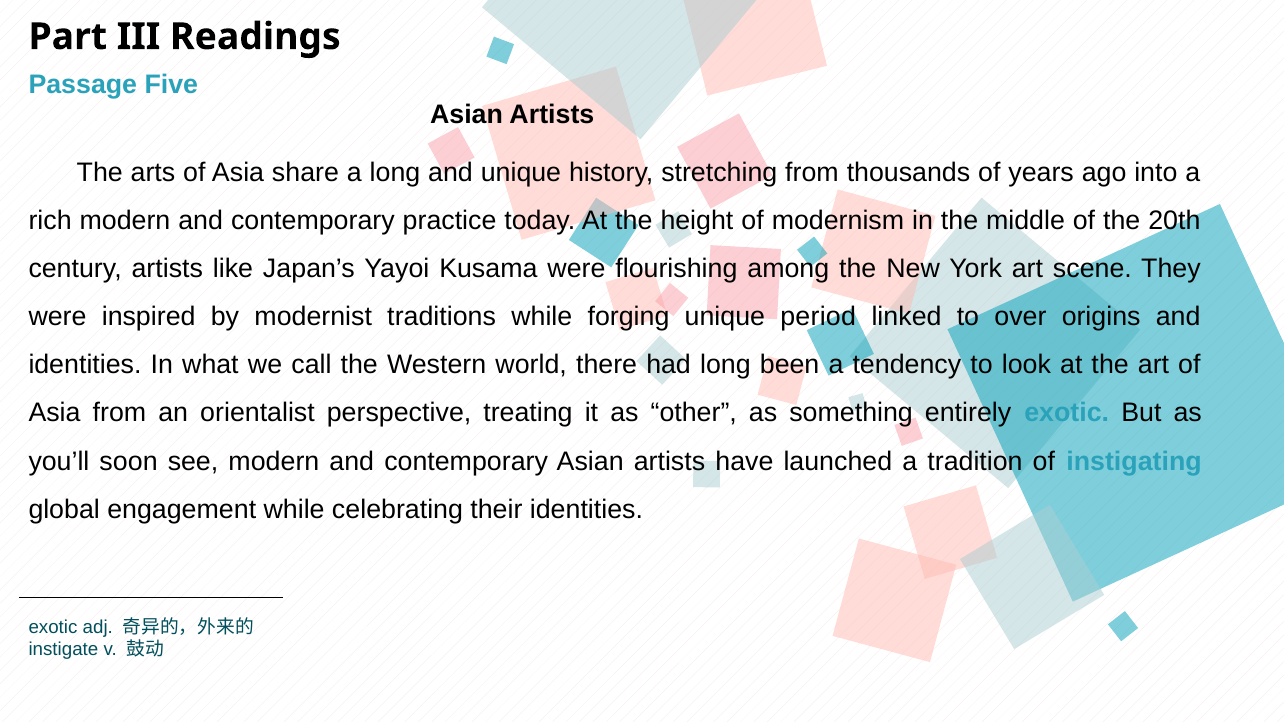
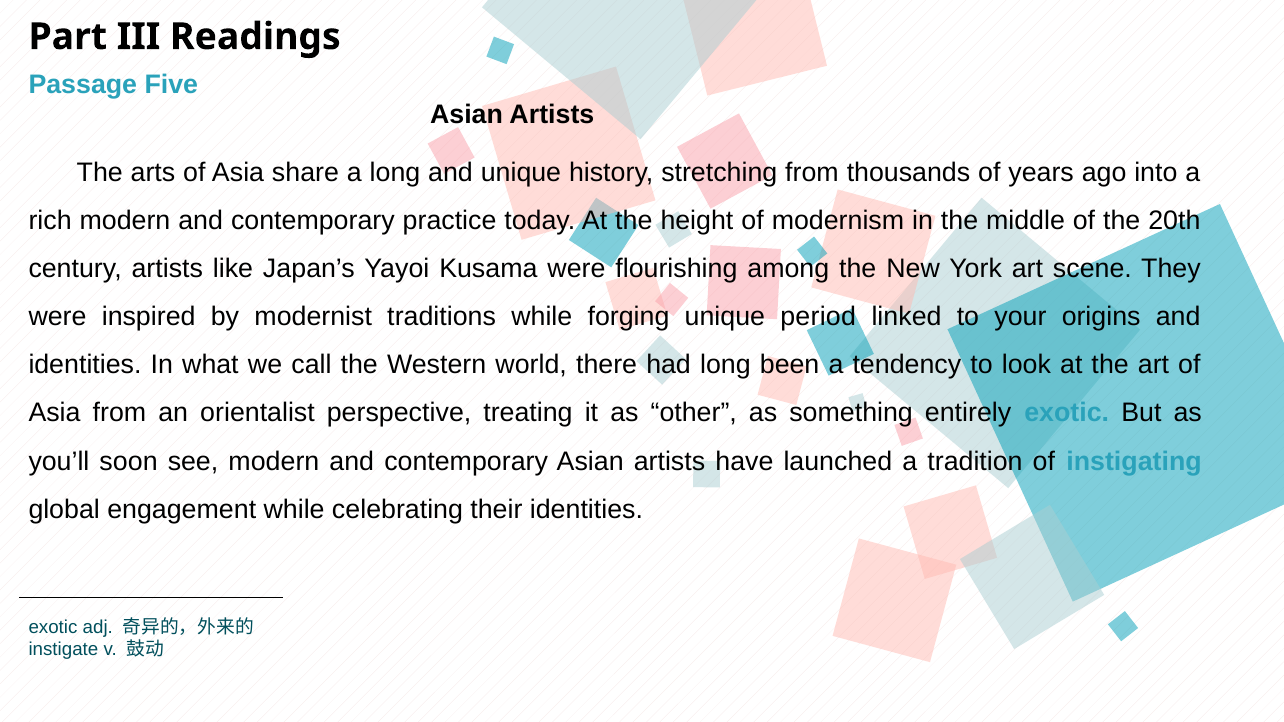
over: over -> your
